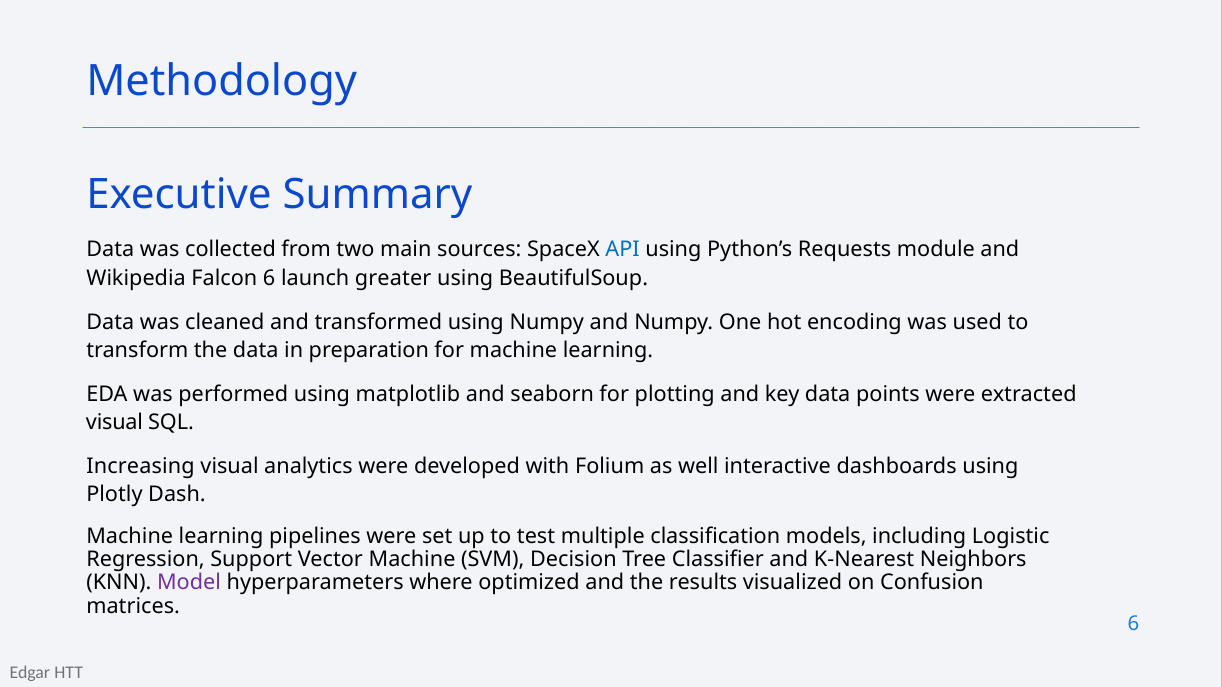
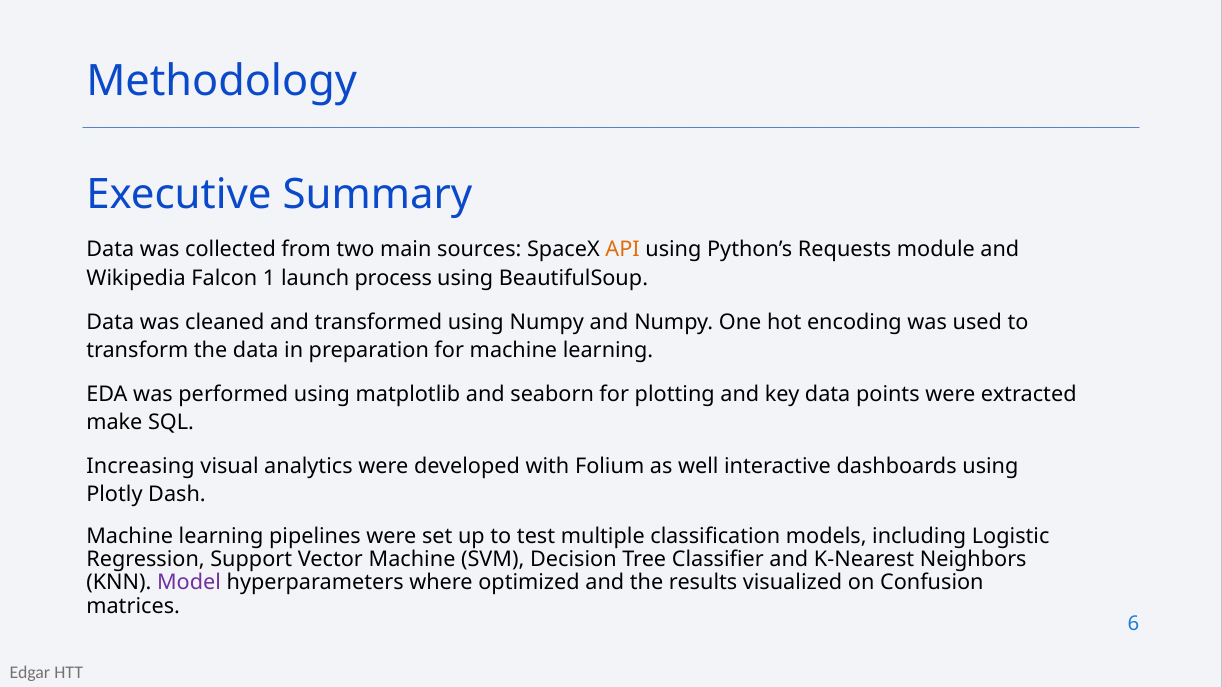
API colour: blue -> orange
Falcon 6: 6 -> 1
greater: greater -> process
visual at (114, 422): visual -> make
